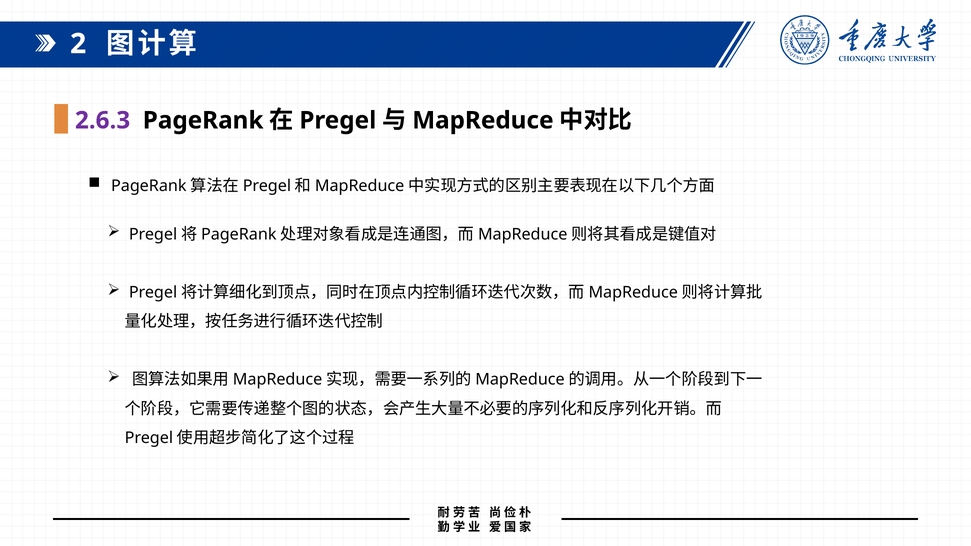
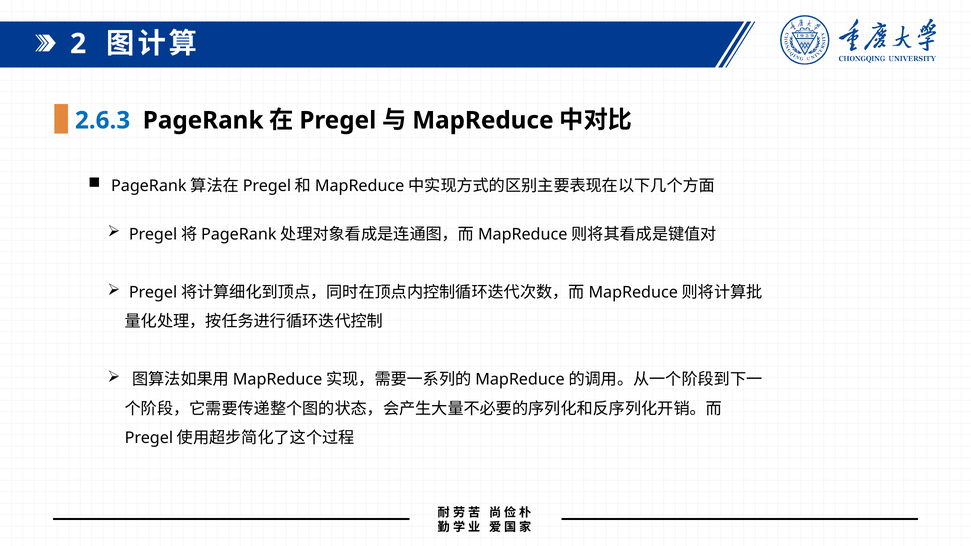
2.6.3 colour: purple -> blue
